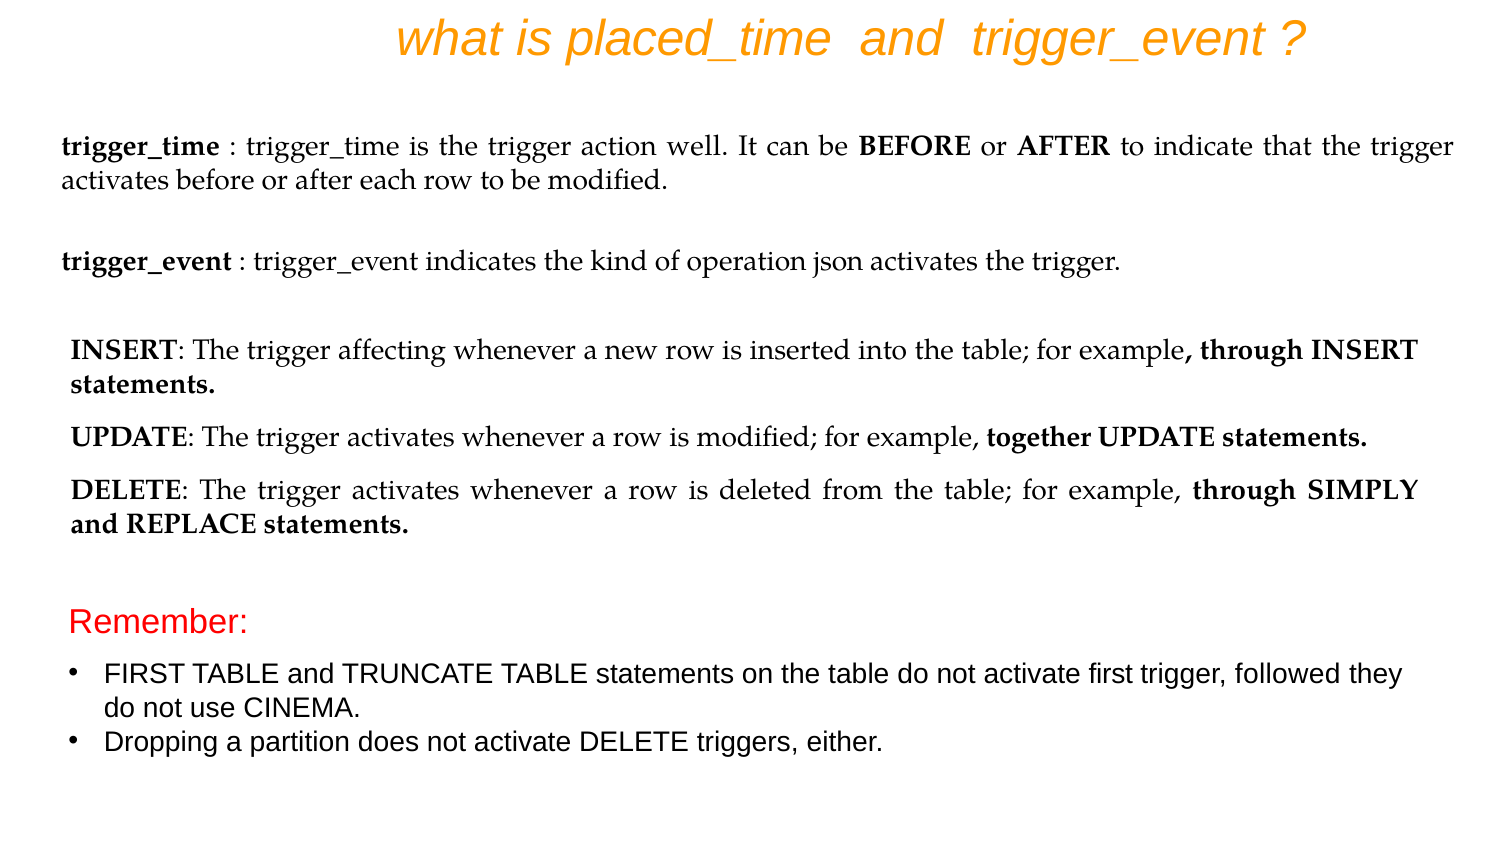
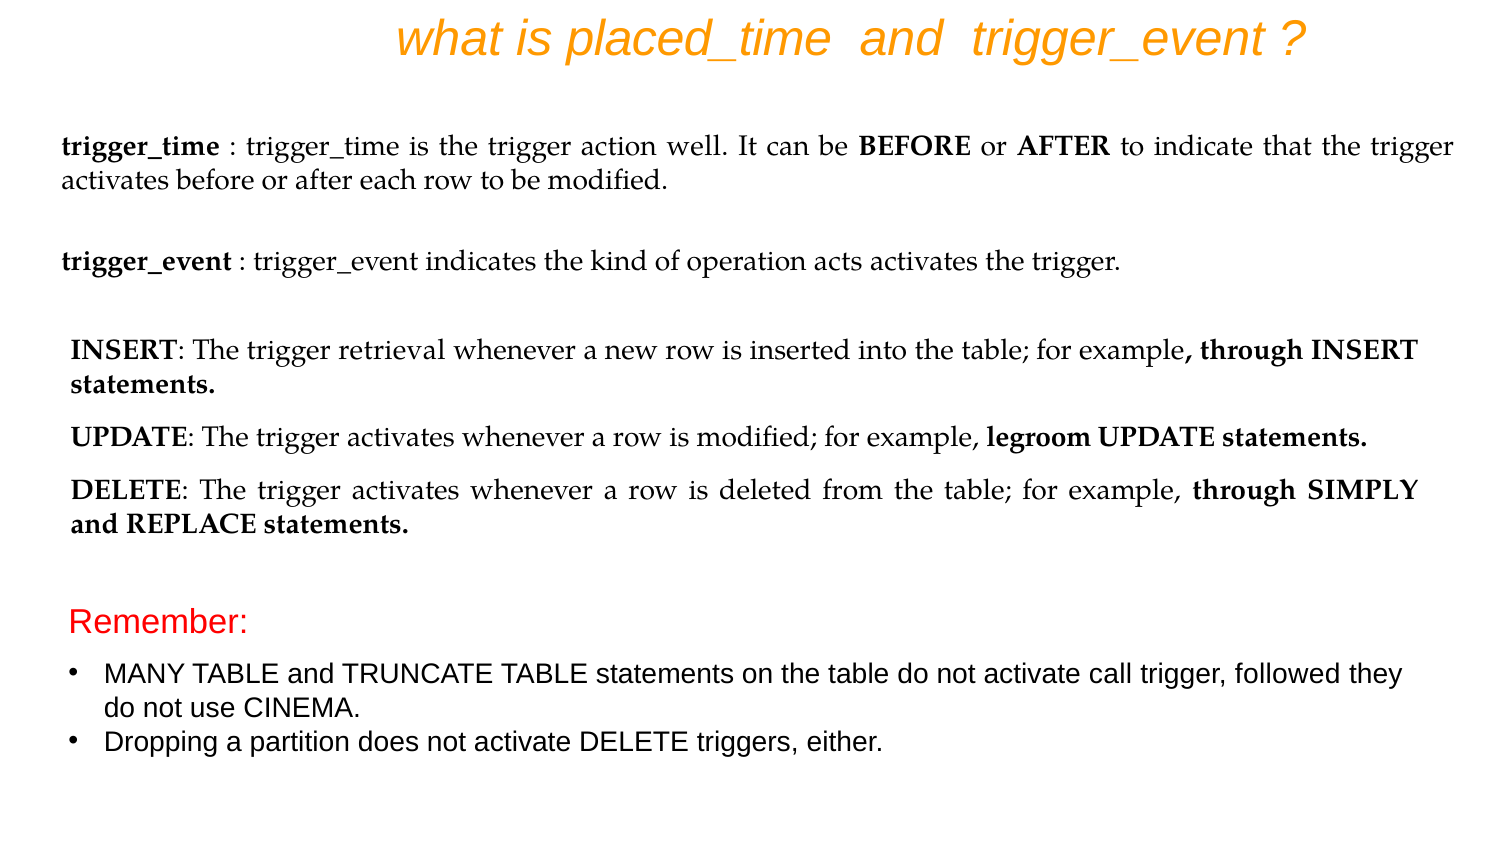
json: json -> acts
affecting: affecting -> retrieval
together: together -> legroom
FIRST at (145, 674): FIRST -> MANY
activate first: first -> call
